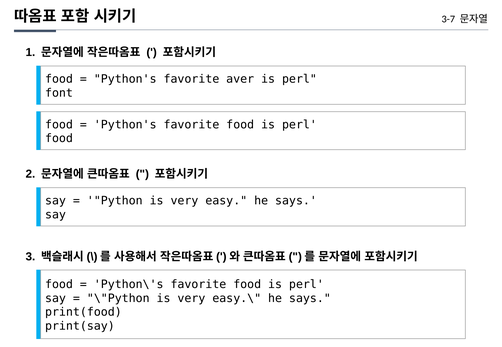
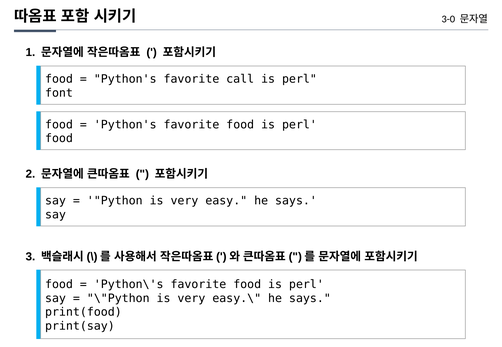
3-7: 3-7 -> 3-0
aver: aver -> call
